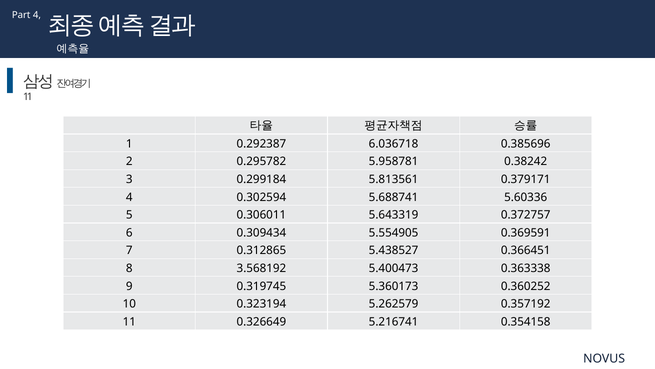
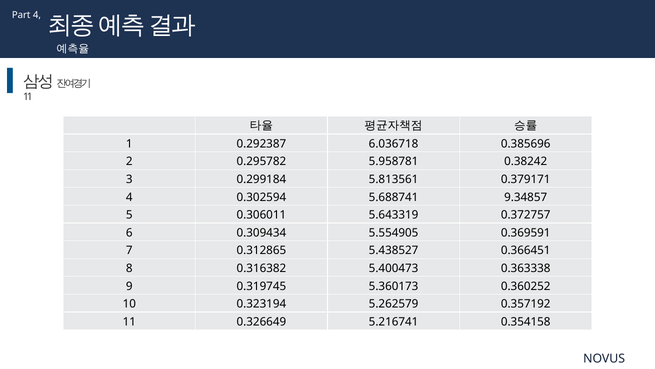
5.60336: 5.60336 -> 9.34857
3.568192: 3.568192 -> 0.316382
